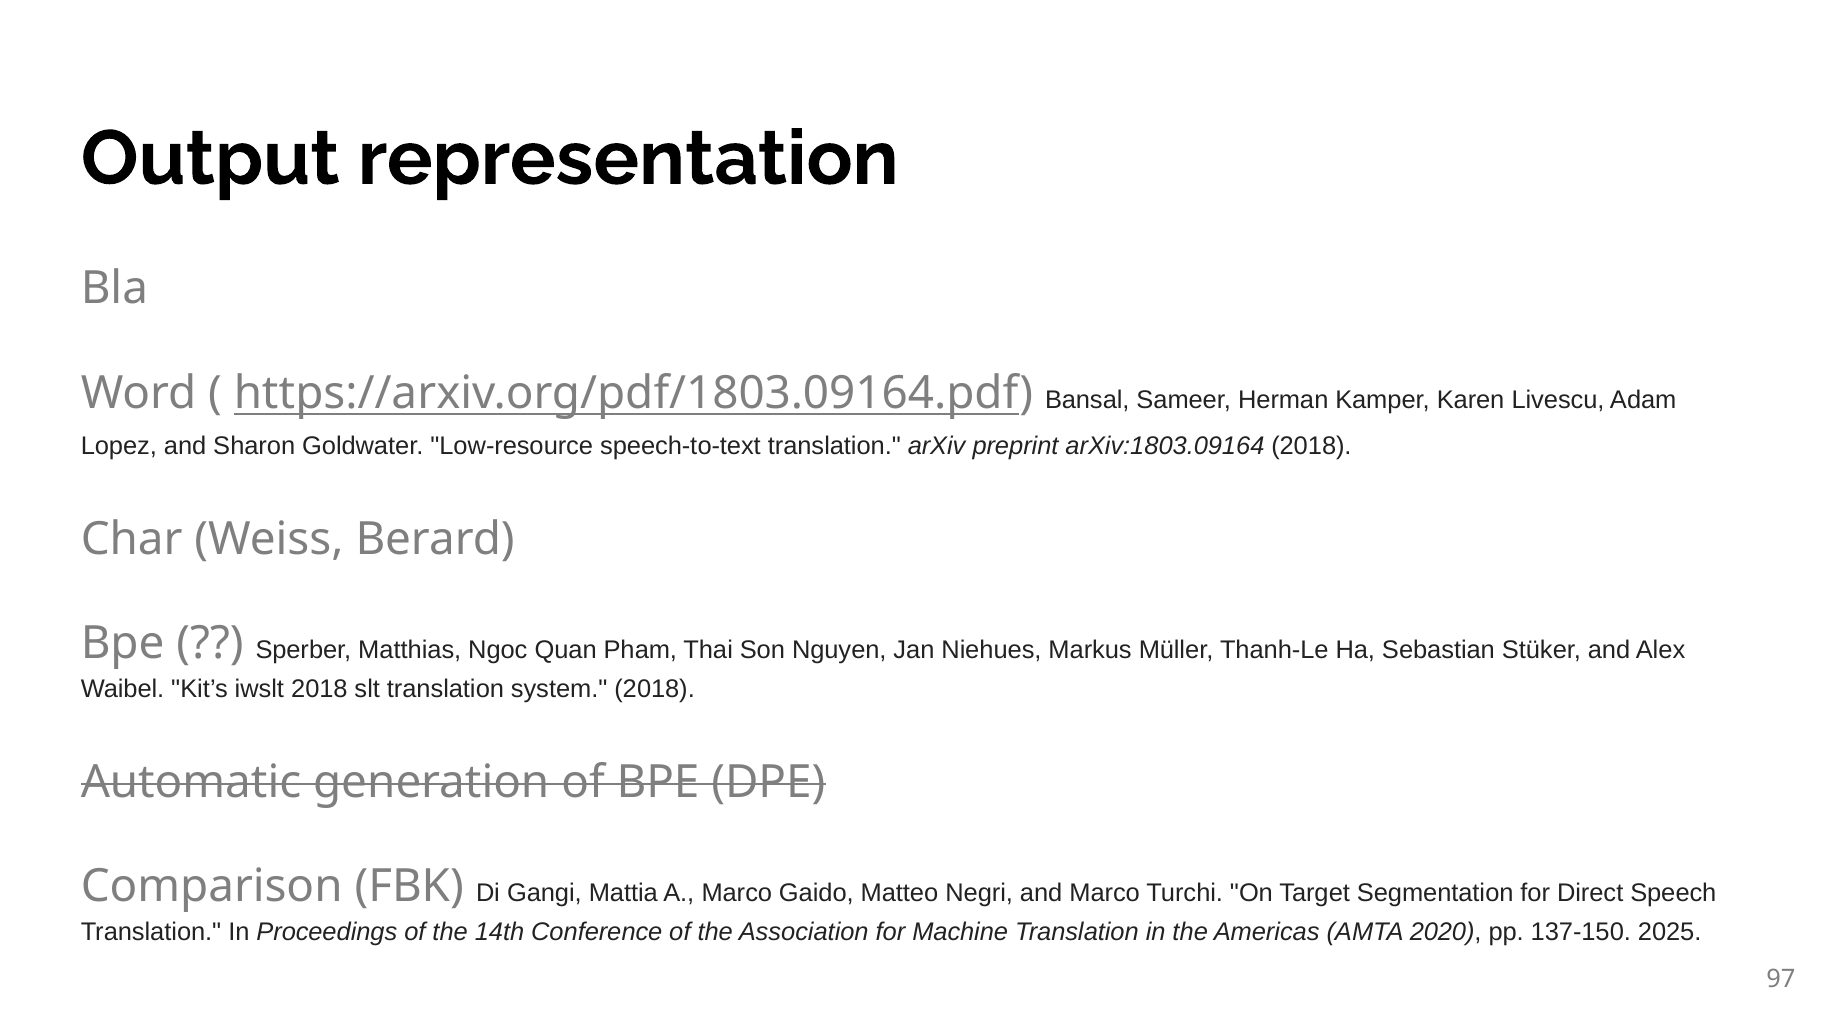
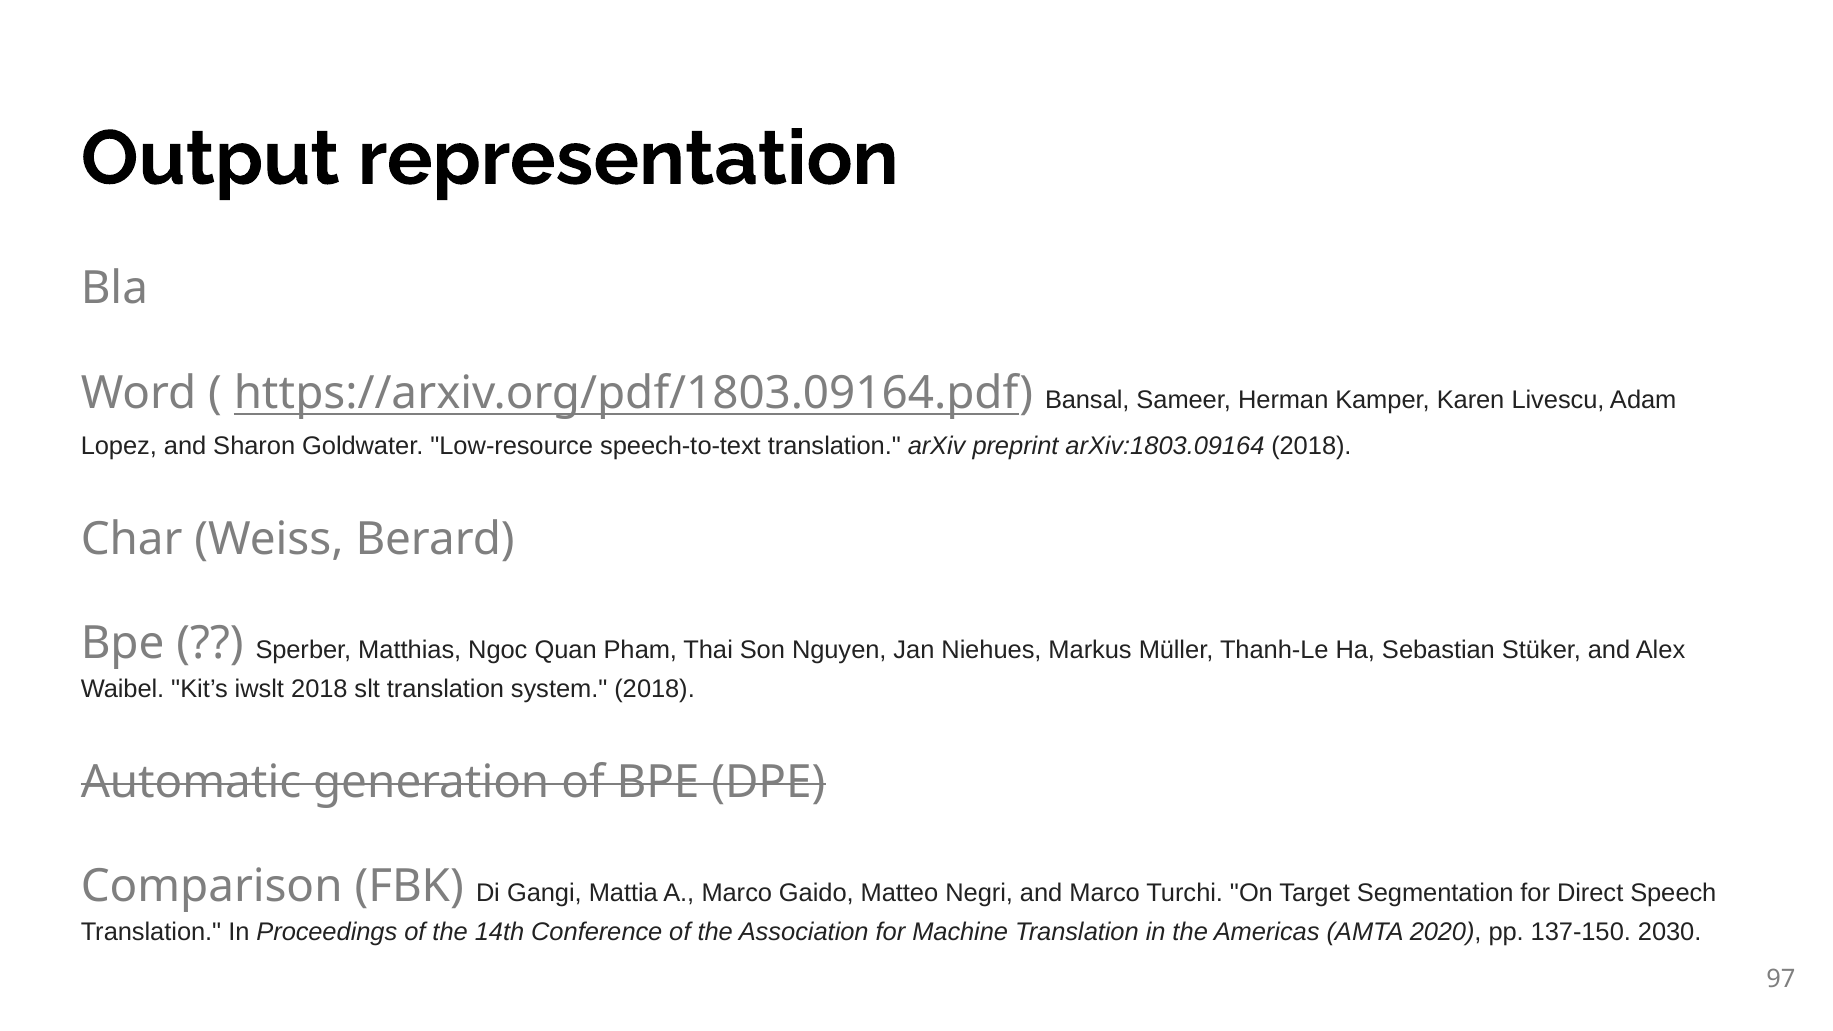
2025: 2025 -> 2030
